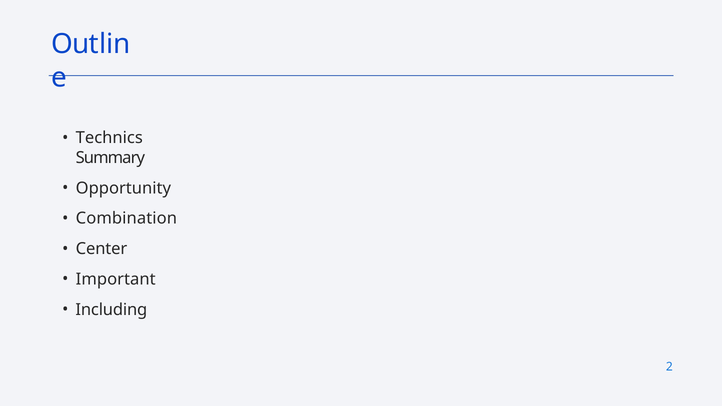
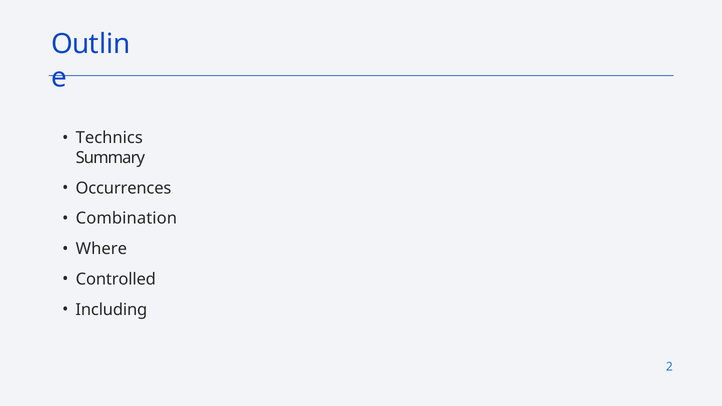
Opportunity: Opportunity -> Occurrences
Center: Center -> Where
Important: Important -> Controlled
